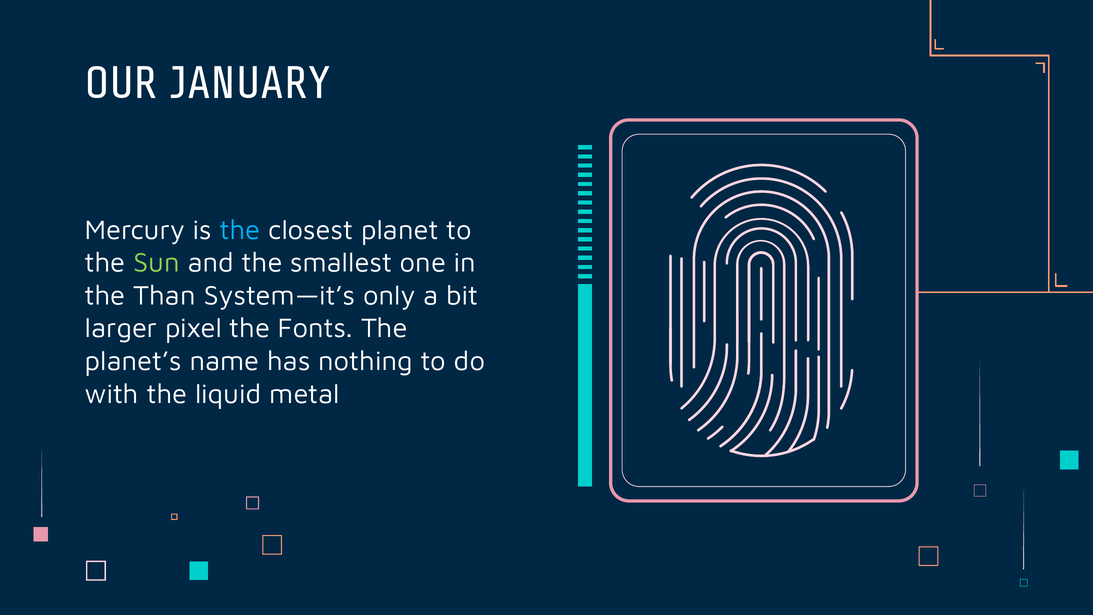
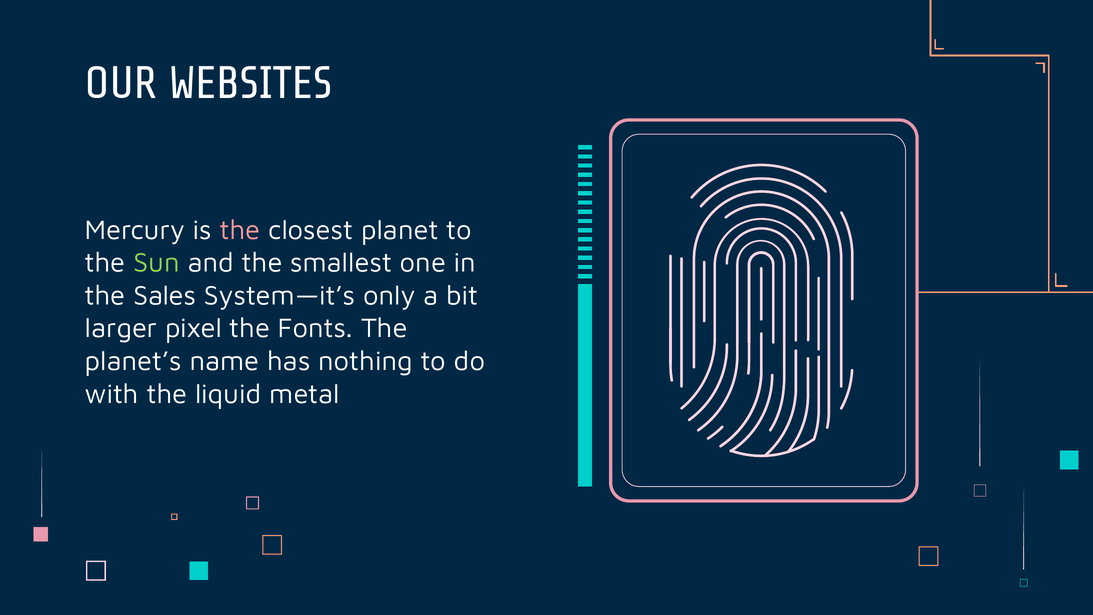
JANUARY: JANUARY -> WEBSITES
the at (240, 230) colour: light blue -> pink
Than: Than -> Sales
